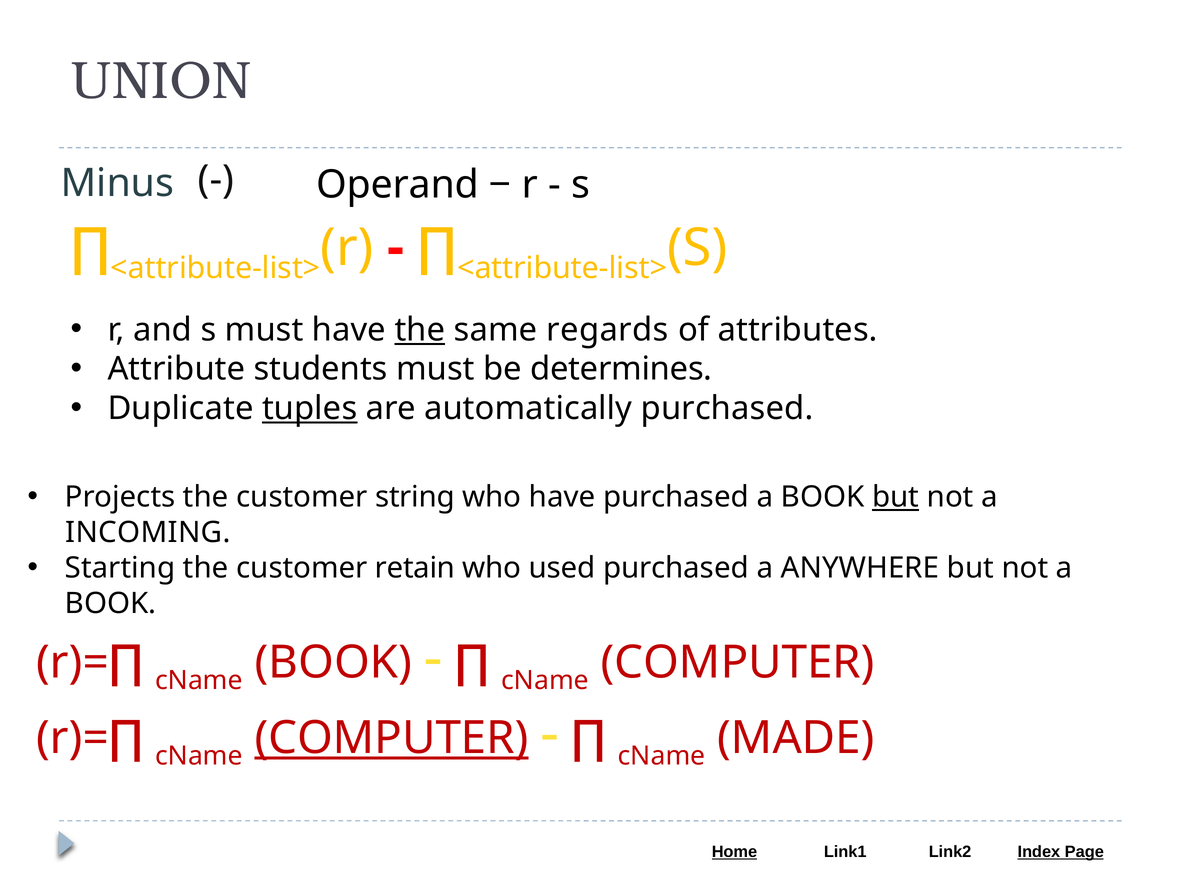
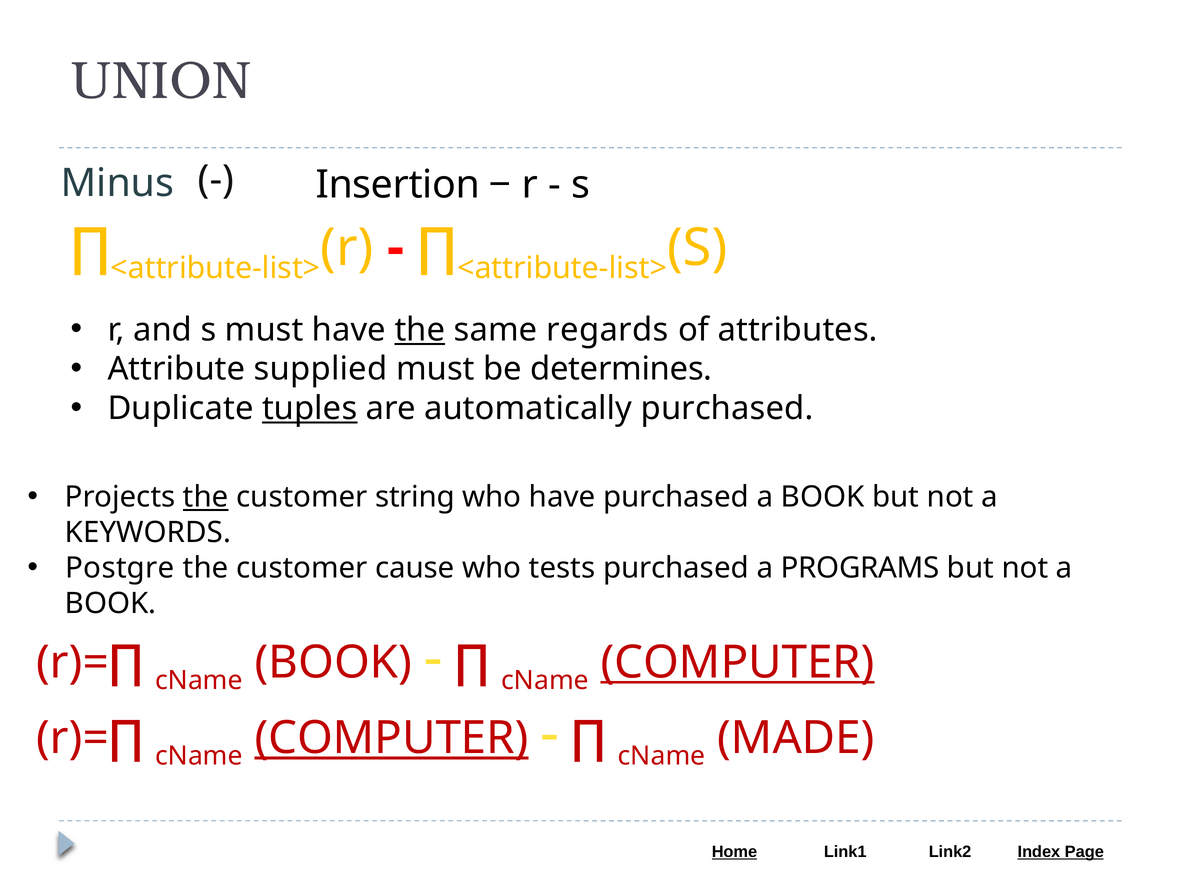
Operand: Operand -> Insertion
students: students -> supplied
the at (206, 497) underline: none -> present
but at (896, 497) underline: present -> none
INCOMING: INCOMING -> KEYWORDS
Starting: Starting -> Postgre
retain: retain -> cause
used: used -> tests
ANYWHERE: ANYWHERE -> PROGRAMS
COMPUTER at (738, 662) underline: none -> present
